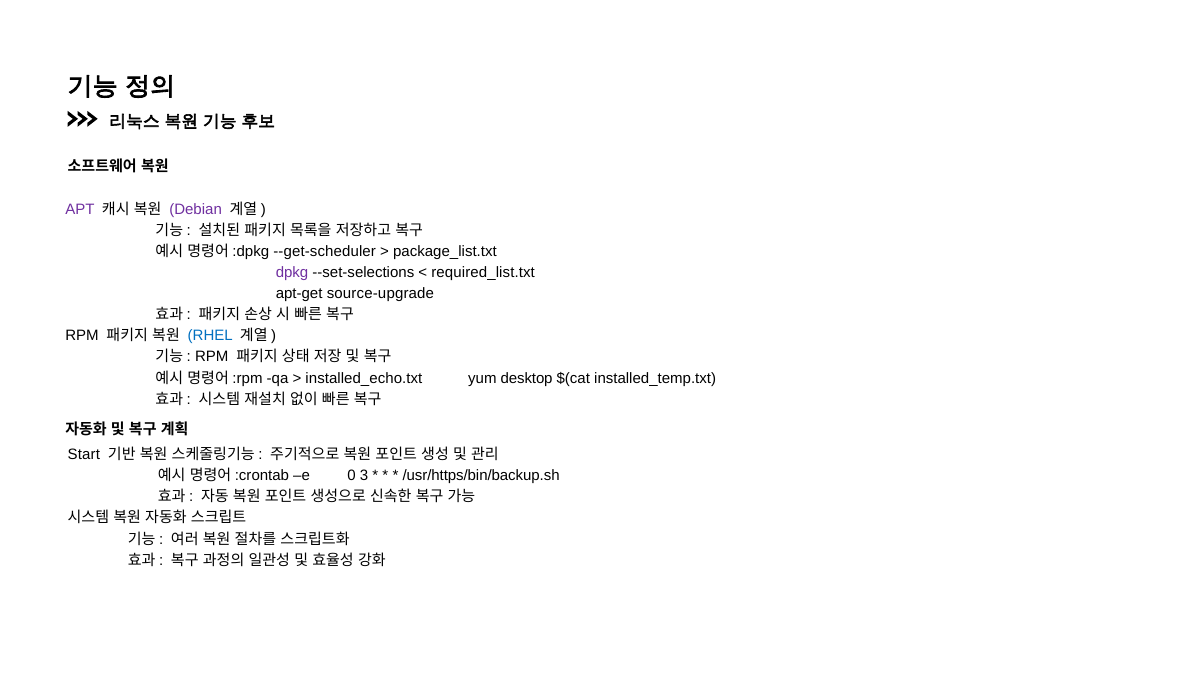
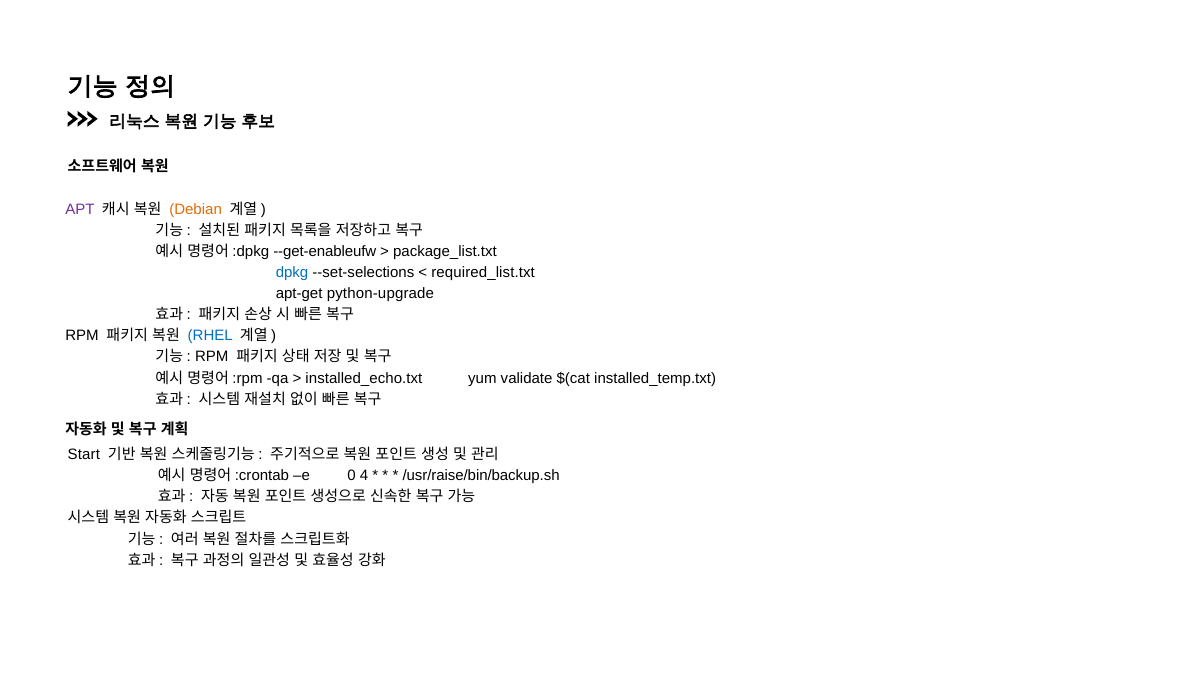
Debian colour: purple -> orange
--get-scheduler: --get-scheduler -> --get-enableufw
dpkg colour: purple -> blue
source-upgrade: source-upgrade -> python-upgrade
desktop: desktop -> validate
3: 3 -> 4
/usr/https/bin/backup.sh: /usr/https/bin/backup.sh -> /usr/raise/bin/backup.sh
